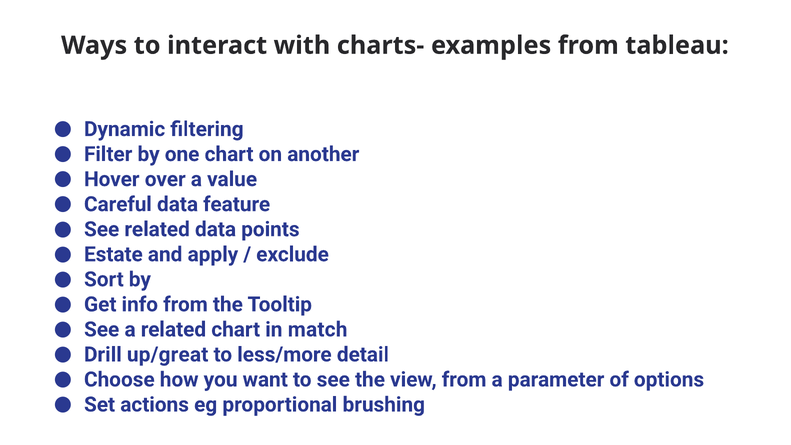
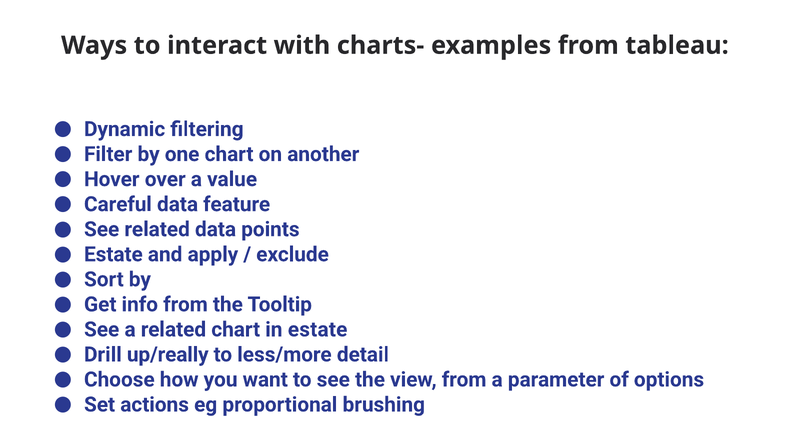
in match: match -> estate
up/great: up/great -> up/really
